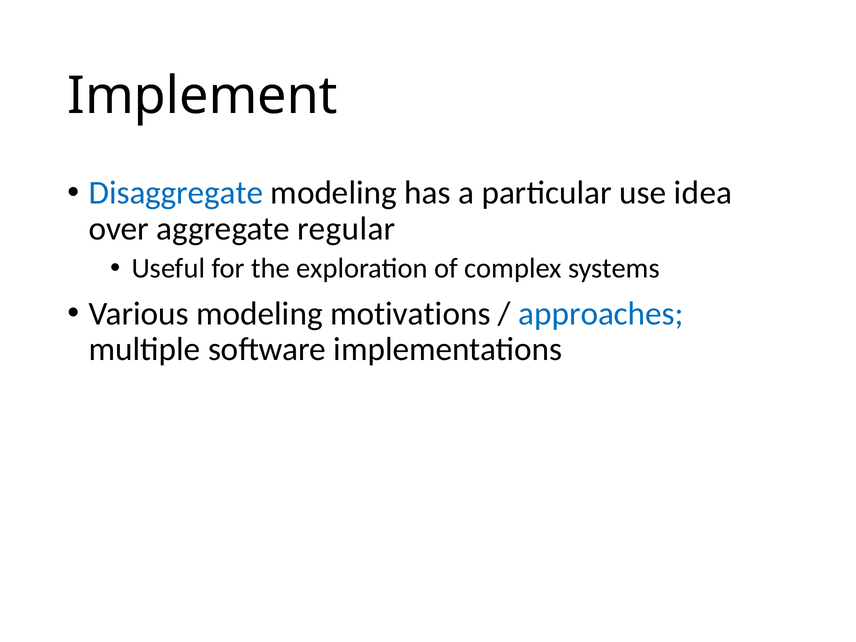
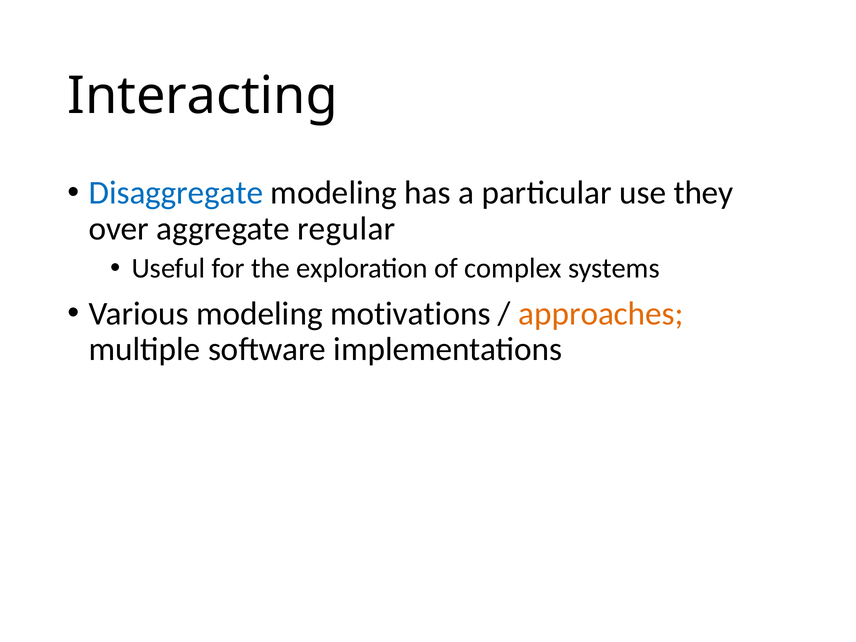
Implement: Implement -> Interacting
idea: idea -> they
approaches colour: blue -> orange
